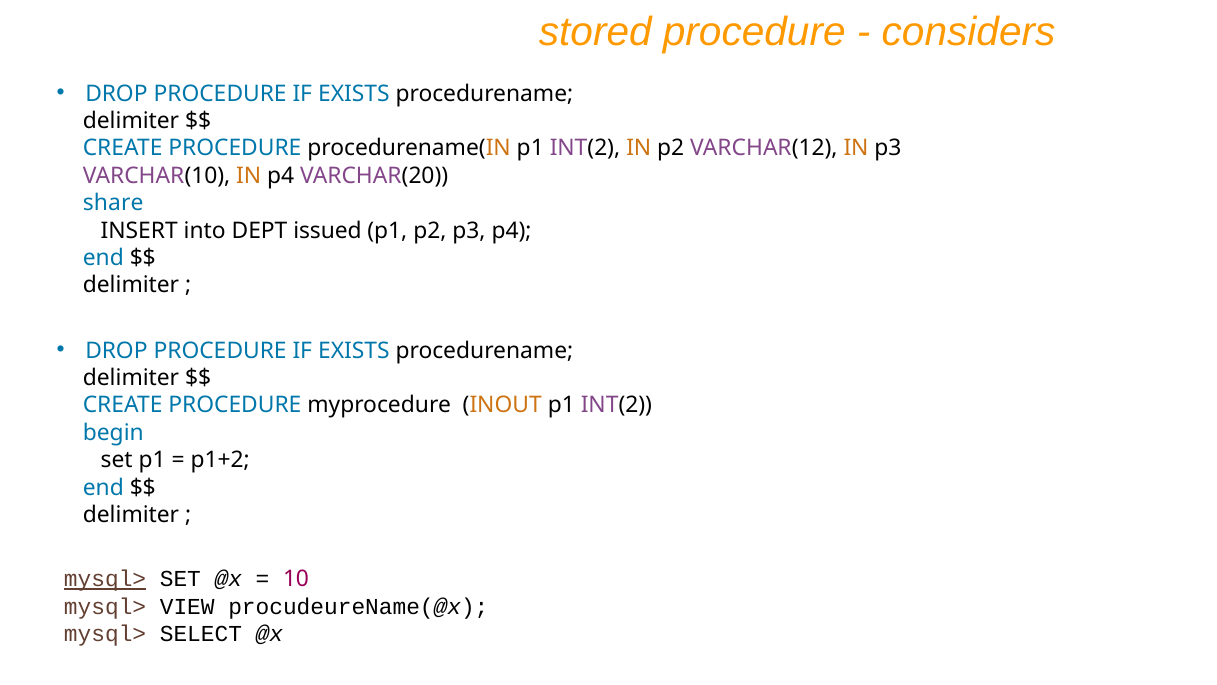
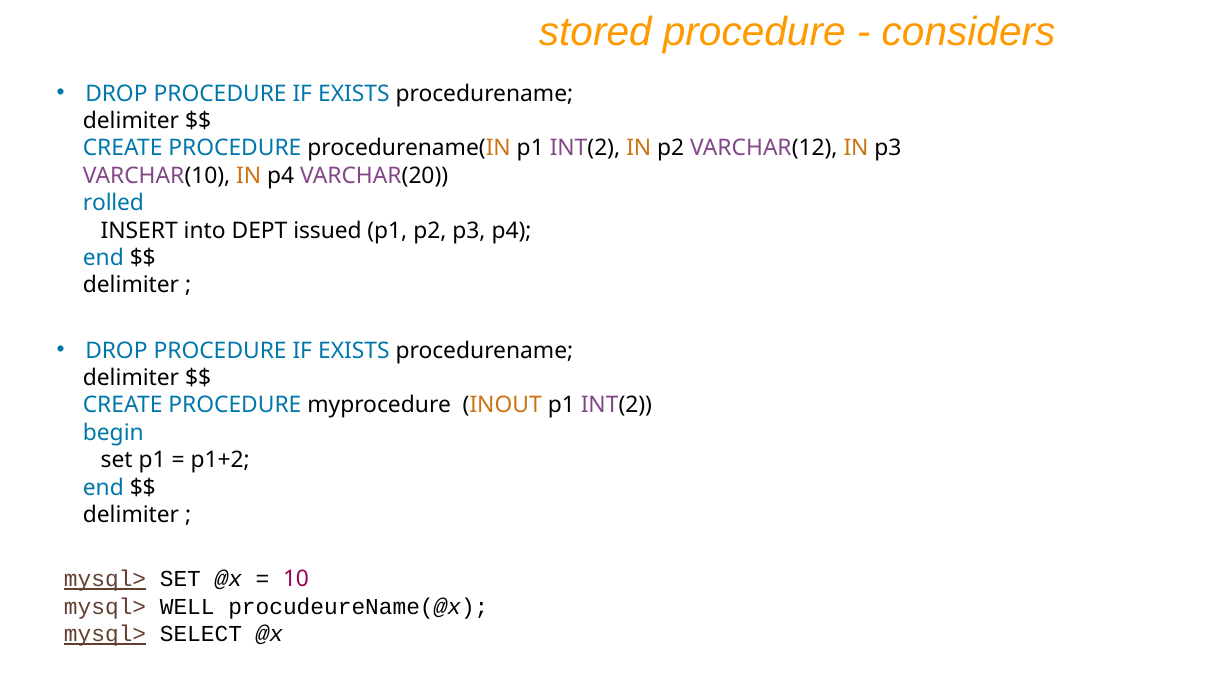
share: share -> rolled
VIEW: VIEW -> WELL
mysql> at (105, 634) underline: none -> present
